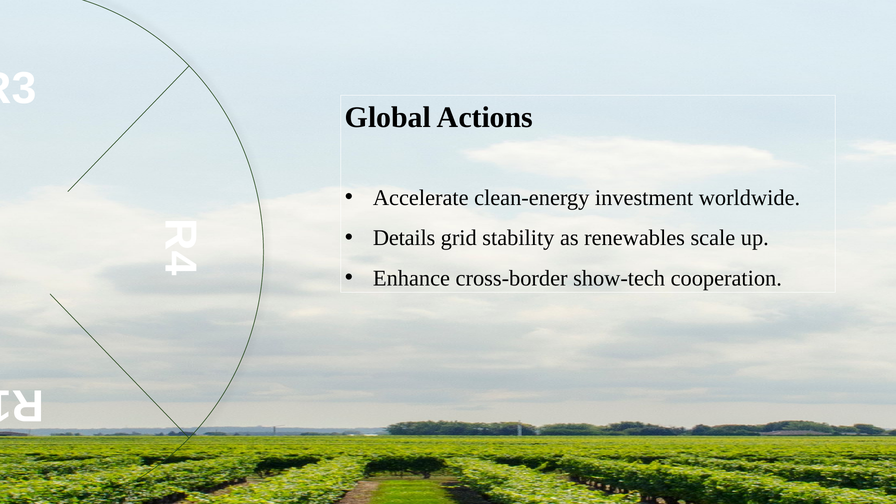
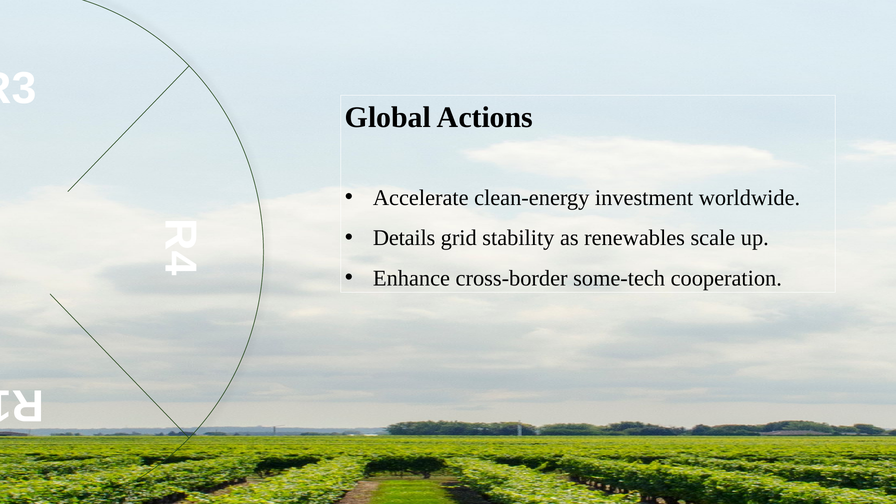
show-tech: show-tech -> some-tech
